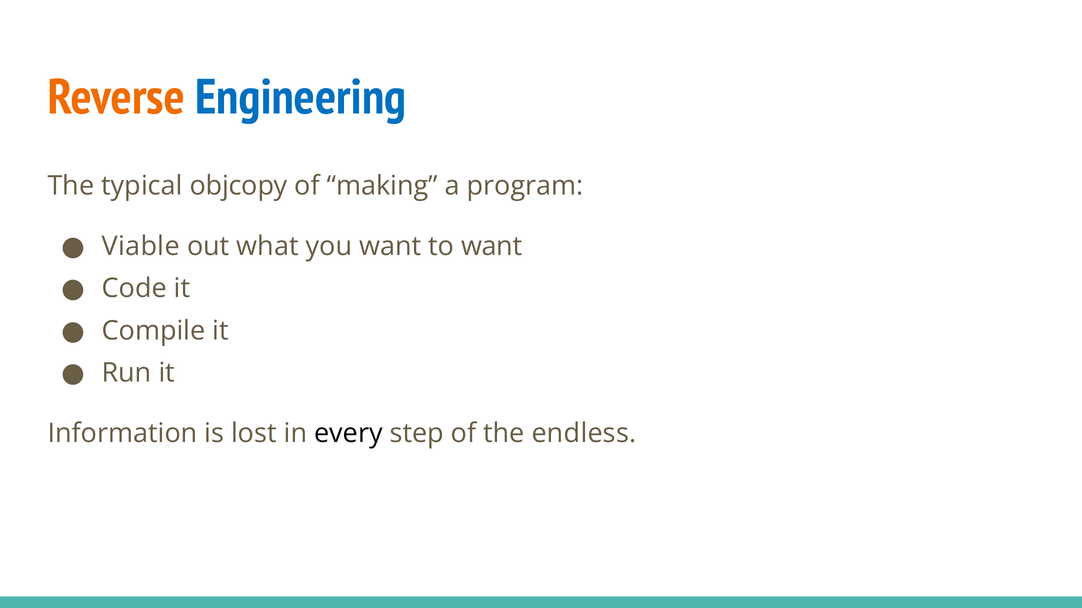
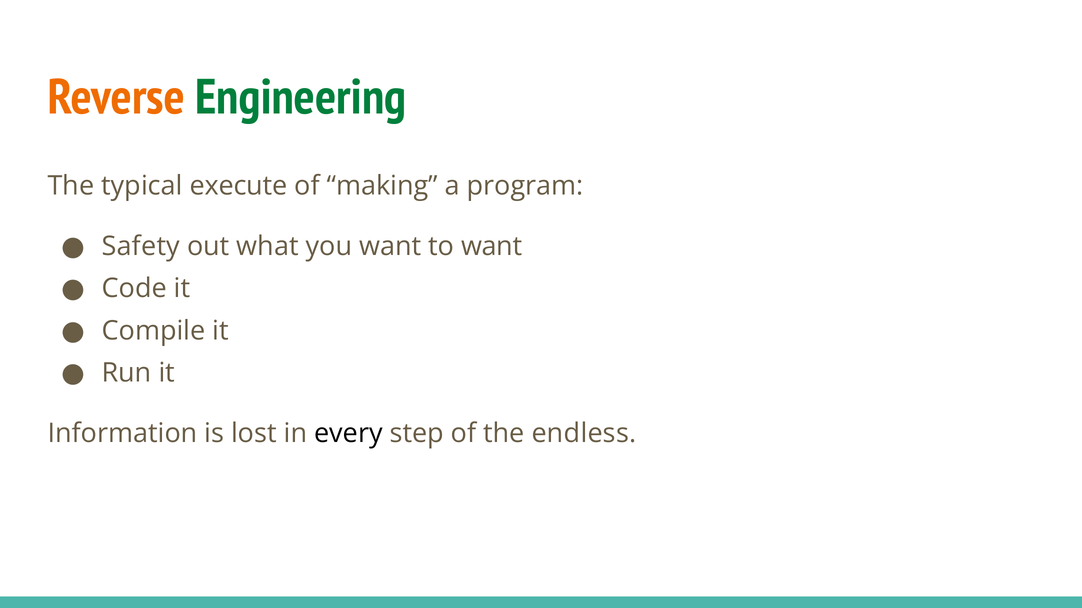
Engineering colour: blue -> green
objcopy: objcopy -> execute
Viable: Viable -> Safety
